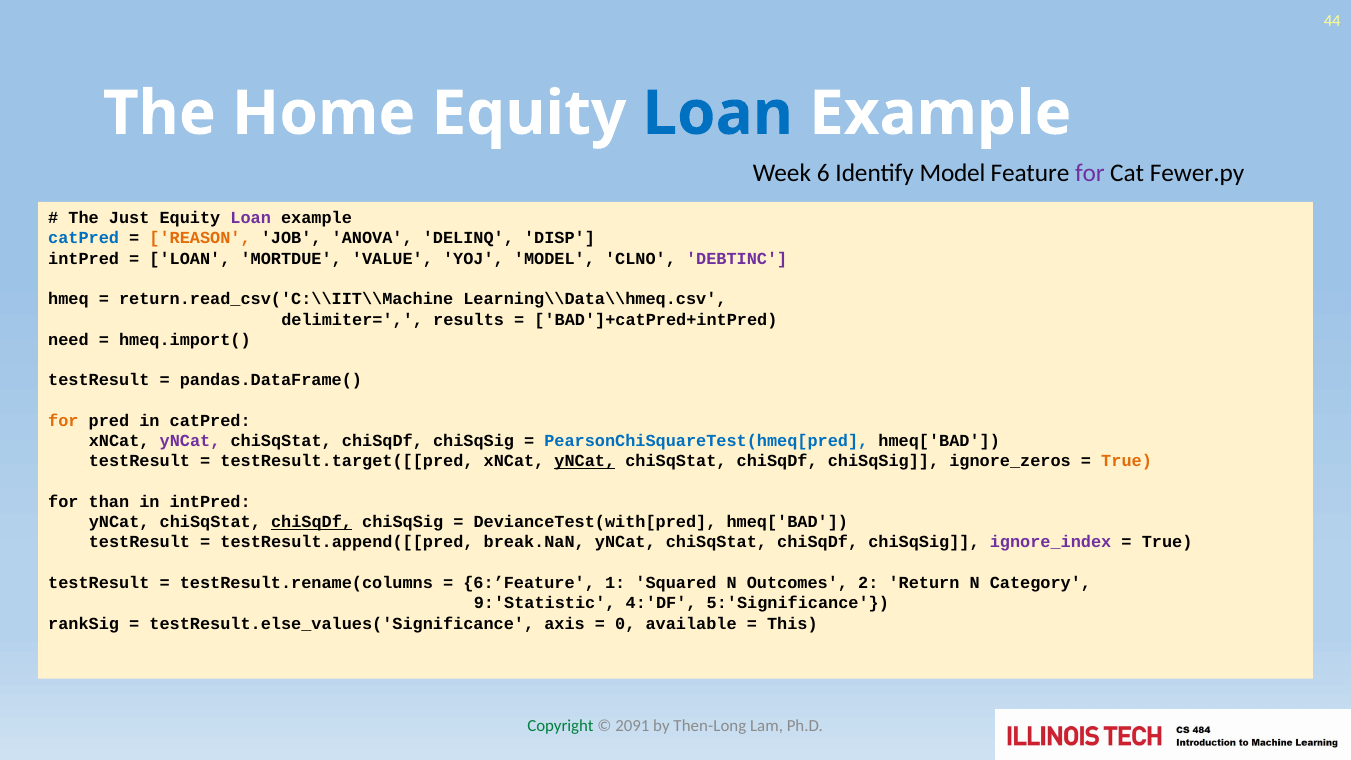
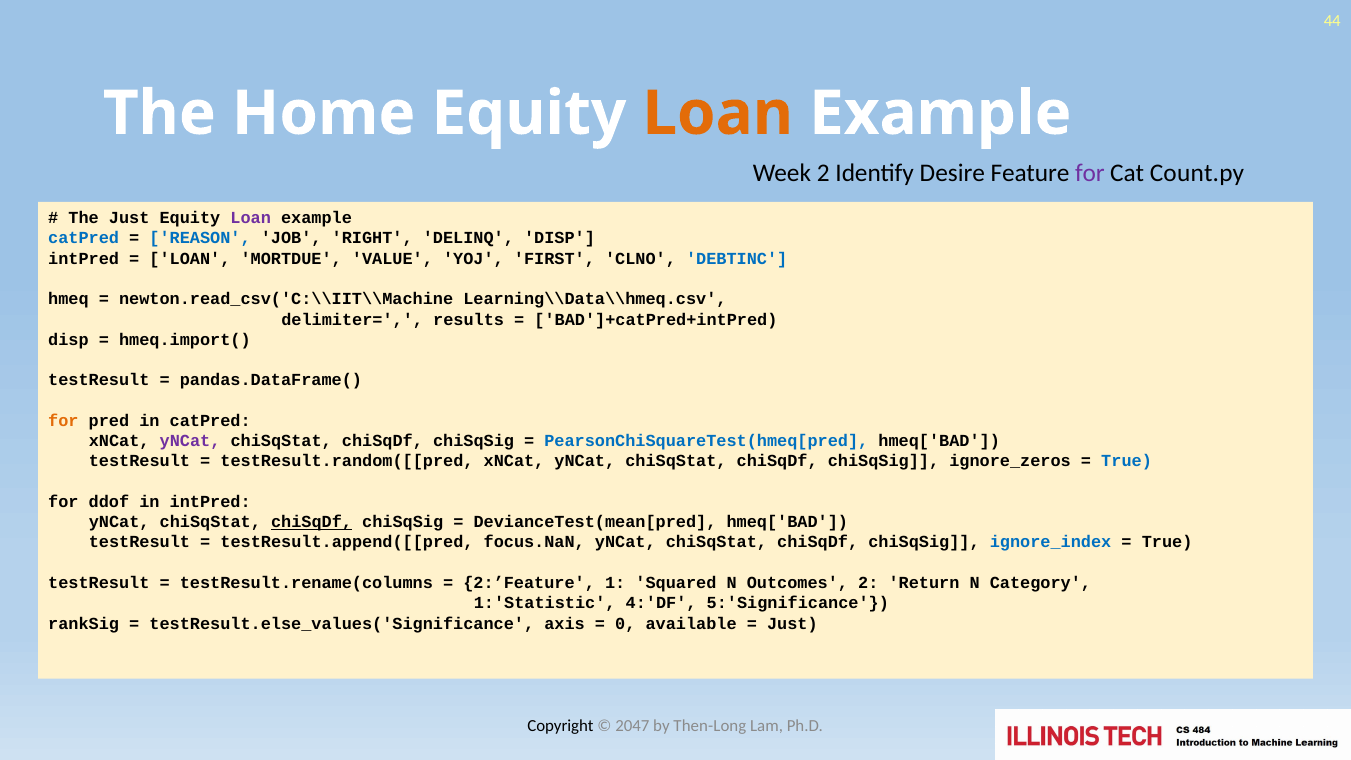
Loan at (718, 113) colour: blue -> orange
Week 6: 6 -> 2
Identify Model: Model -> Desire
Fewer.py: Fewer.py -> Count.py
REASON colour: orange -> blue
ANOVA: ANOVA -> RIGHT
YOJ MODEL: MODEL -> FIRST
DEBTINC colour: purple -> blue
return.read_csv('C:\\IIT\\Machine: return.read_csv('C:\\IIT\\Machine -> newton.read_csv('C:\\IIT\\Machine
need at (68, 340): need -> disp
testResult.target([[pred: testResult.target([[pred -> testResult.random([[pred
yNCat at (585, 461) underline: present -> none
True at (1127, 461) colour: orange -> blue
than: than -> ddof
DevianceTest(with[pred: DevianceTest(with[pred -> DevianceTest(mean[pred
break.NaN: break.NaN -> focus.NaN
ignore_index colour: purple -> blue
6:’Feature: 6:’Feature -> 2:’Feature
9:'Statistic: 9:'Statistic -> 1:'Statistic
This at (792, 623): This -> Just
Copyright colour: green -> black
2091: 2091 -> 2047
